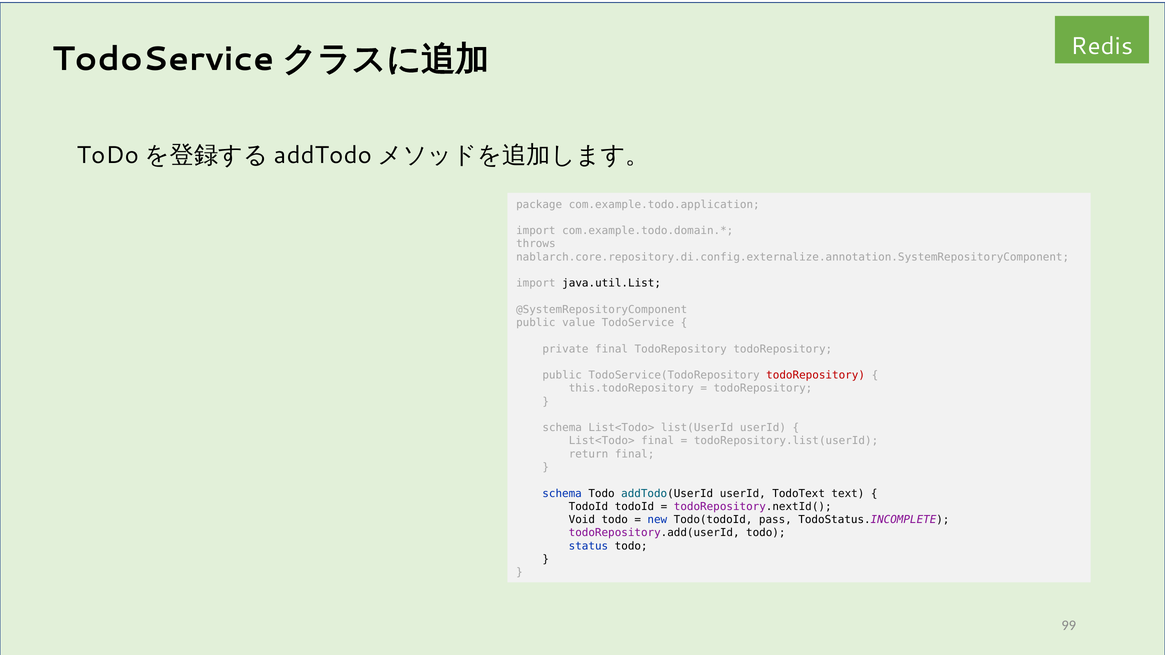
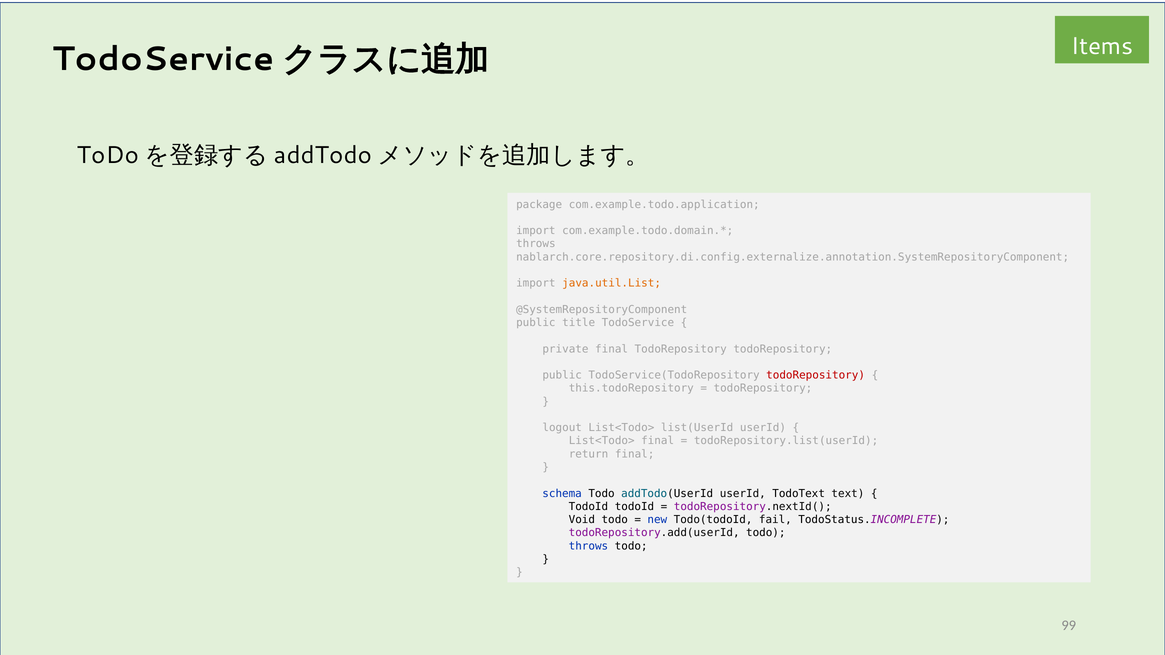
Redis: Redis -> Items
java.util.List colour: black -> orange
value: value -> title
schema at (562, 428): schema -> logout
pass: pass -> fail
status at (588, 546): status -> throws
